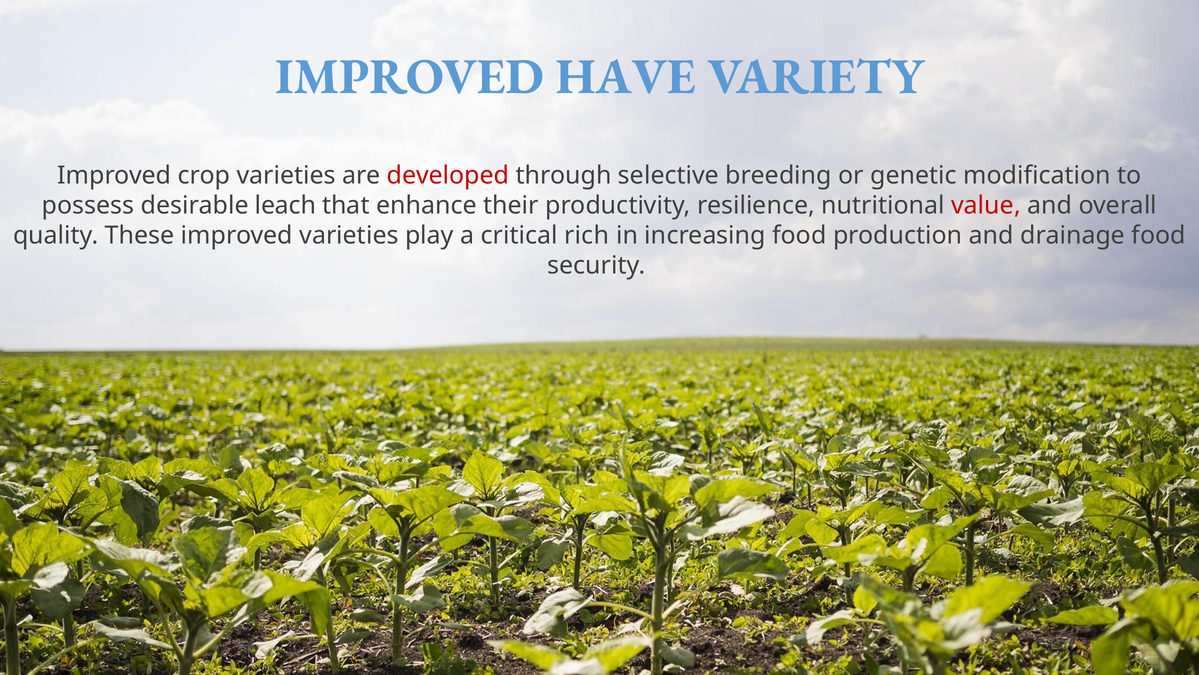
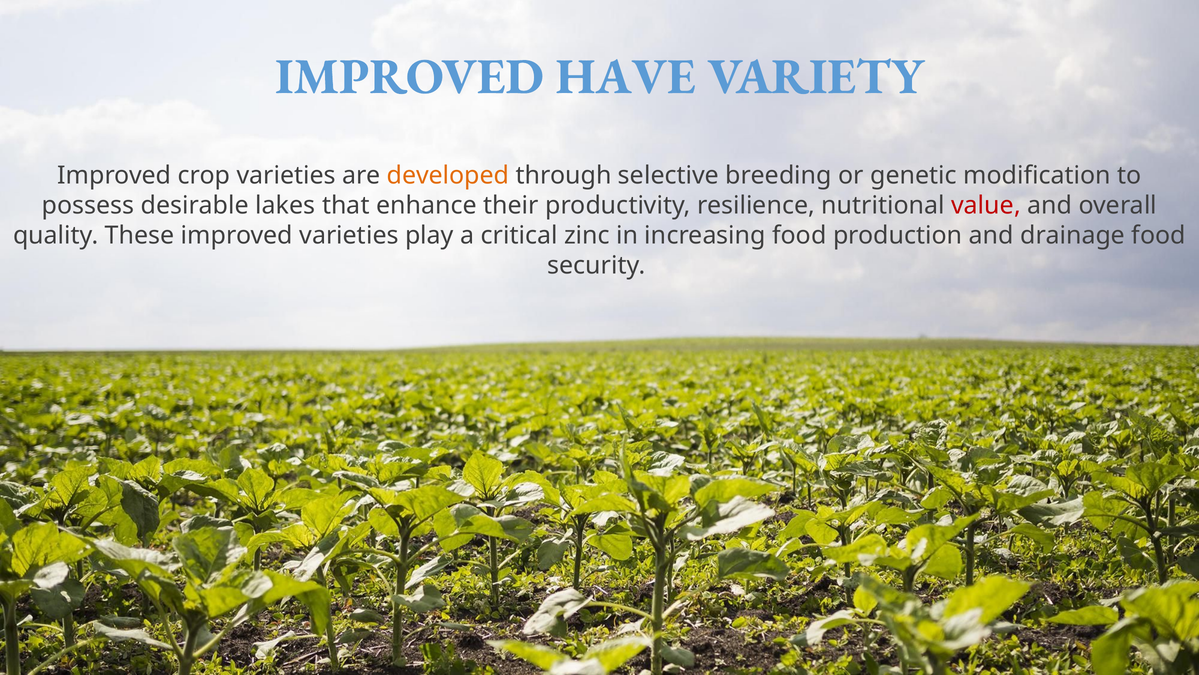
developed colour: red -> orange
leach: leach -> lakes
rich: rich -> zinc
